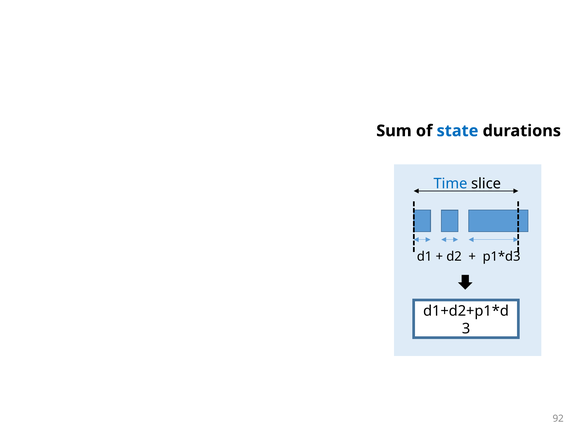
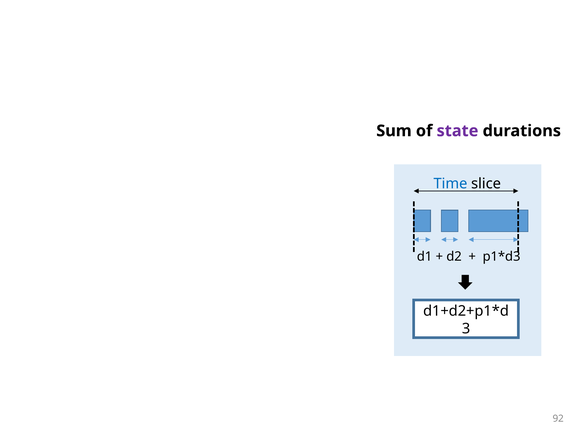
state colour: blue -> purple
